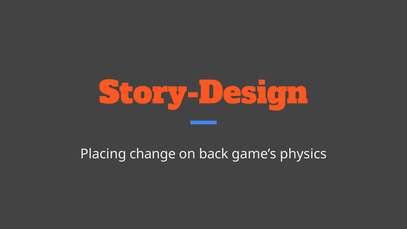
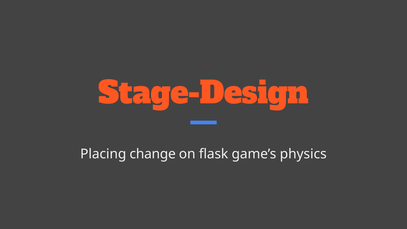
Story-Design: Story-Design -> Stage-Design
back: back -> flask
